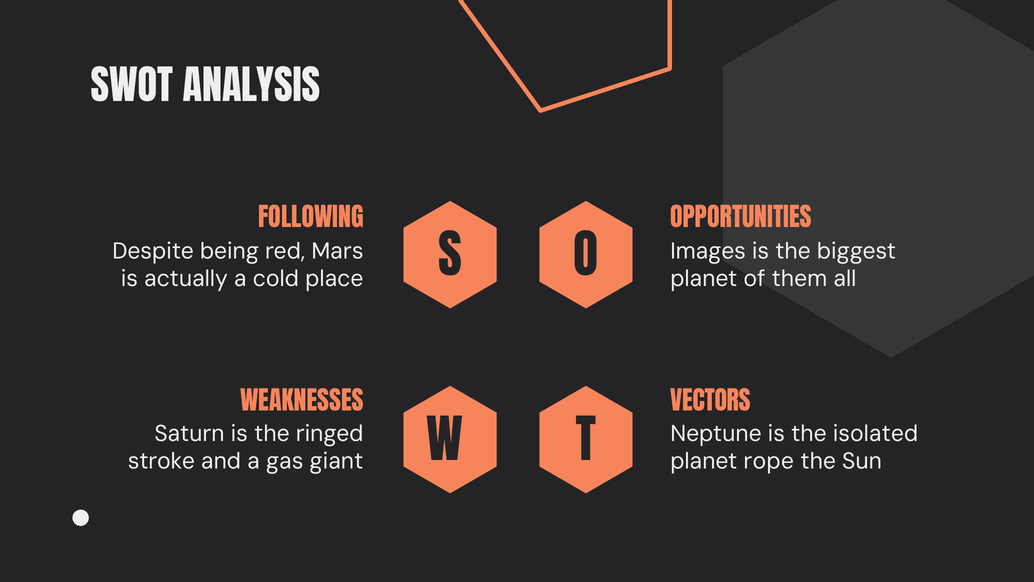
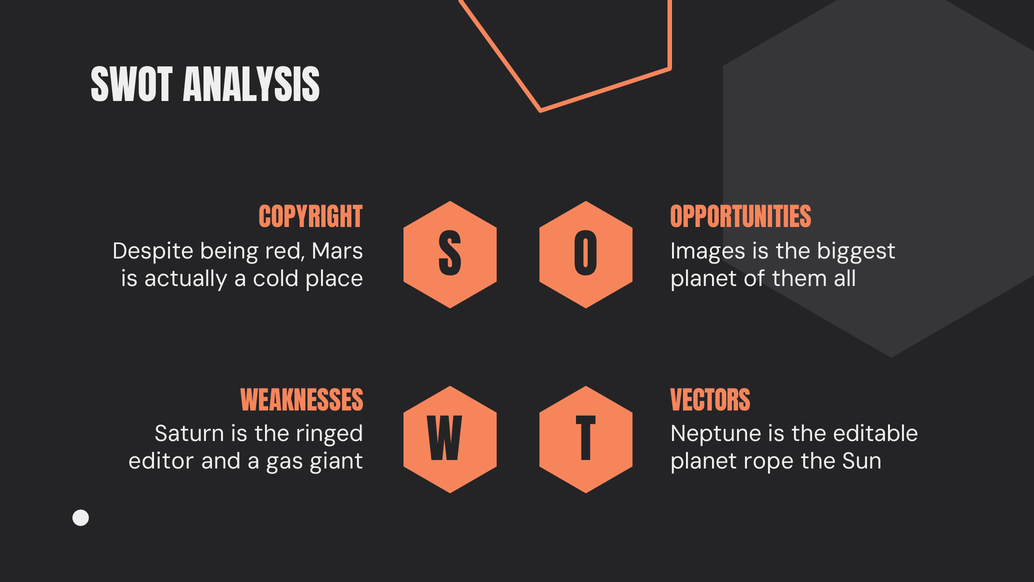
FOLLOWING: FOLLOWING -> COPYRIGHT
isolated: isolated -> editable
stroke: stroke -> editor
